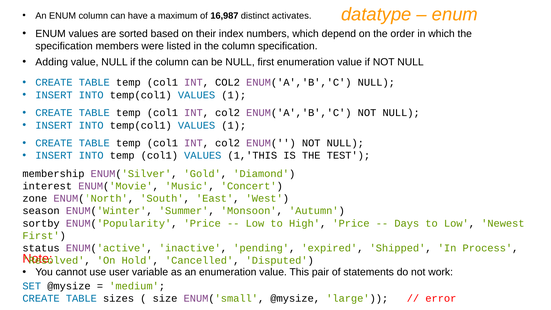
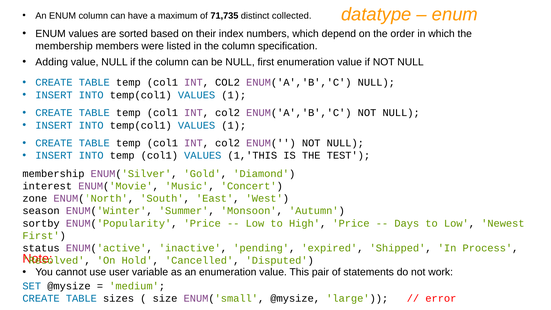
16,987: 16,987 -> 71,735
activates: activates -> collected
specification at (64, 46): specification -> membership
